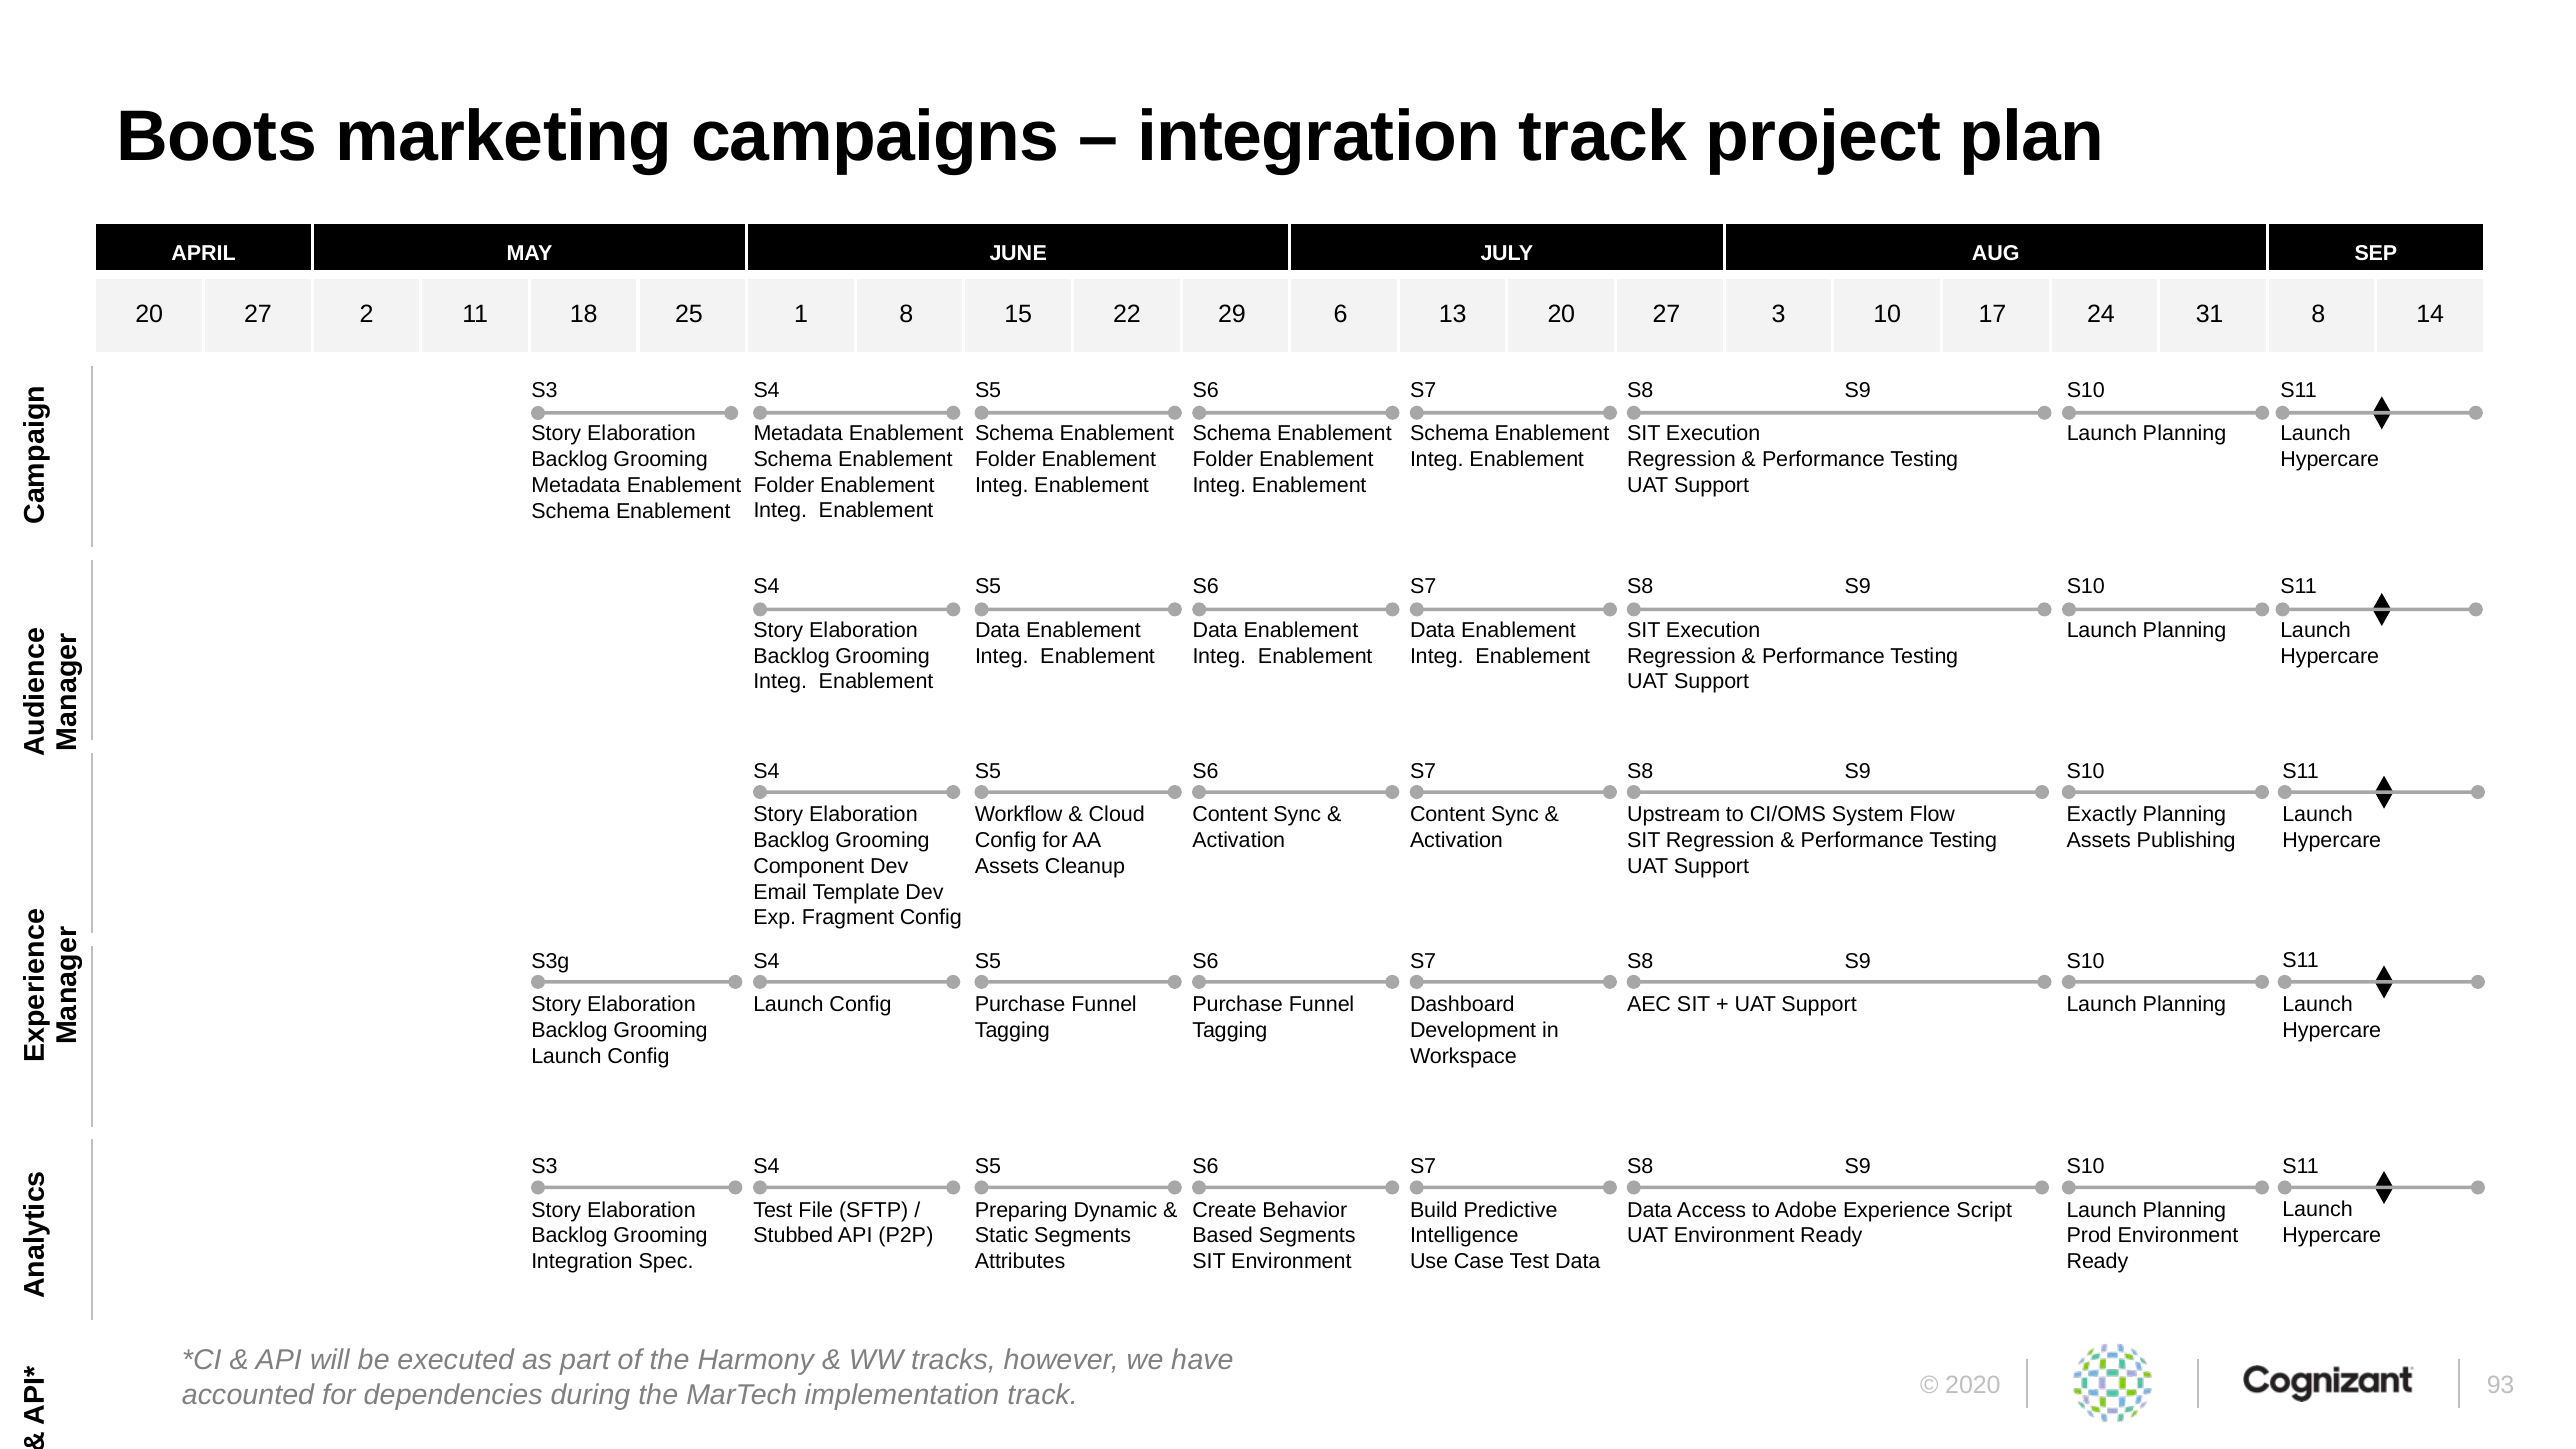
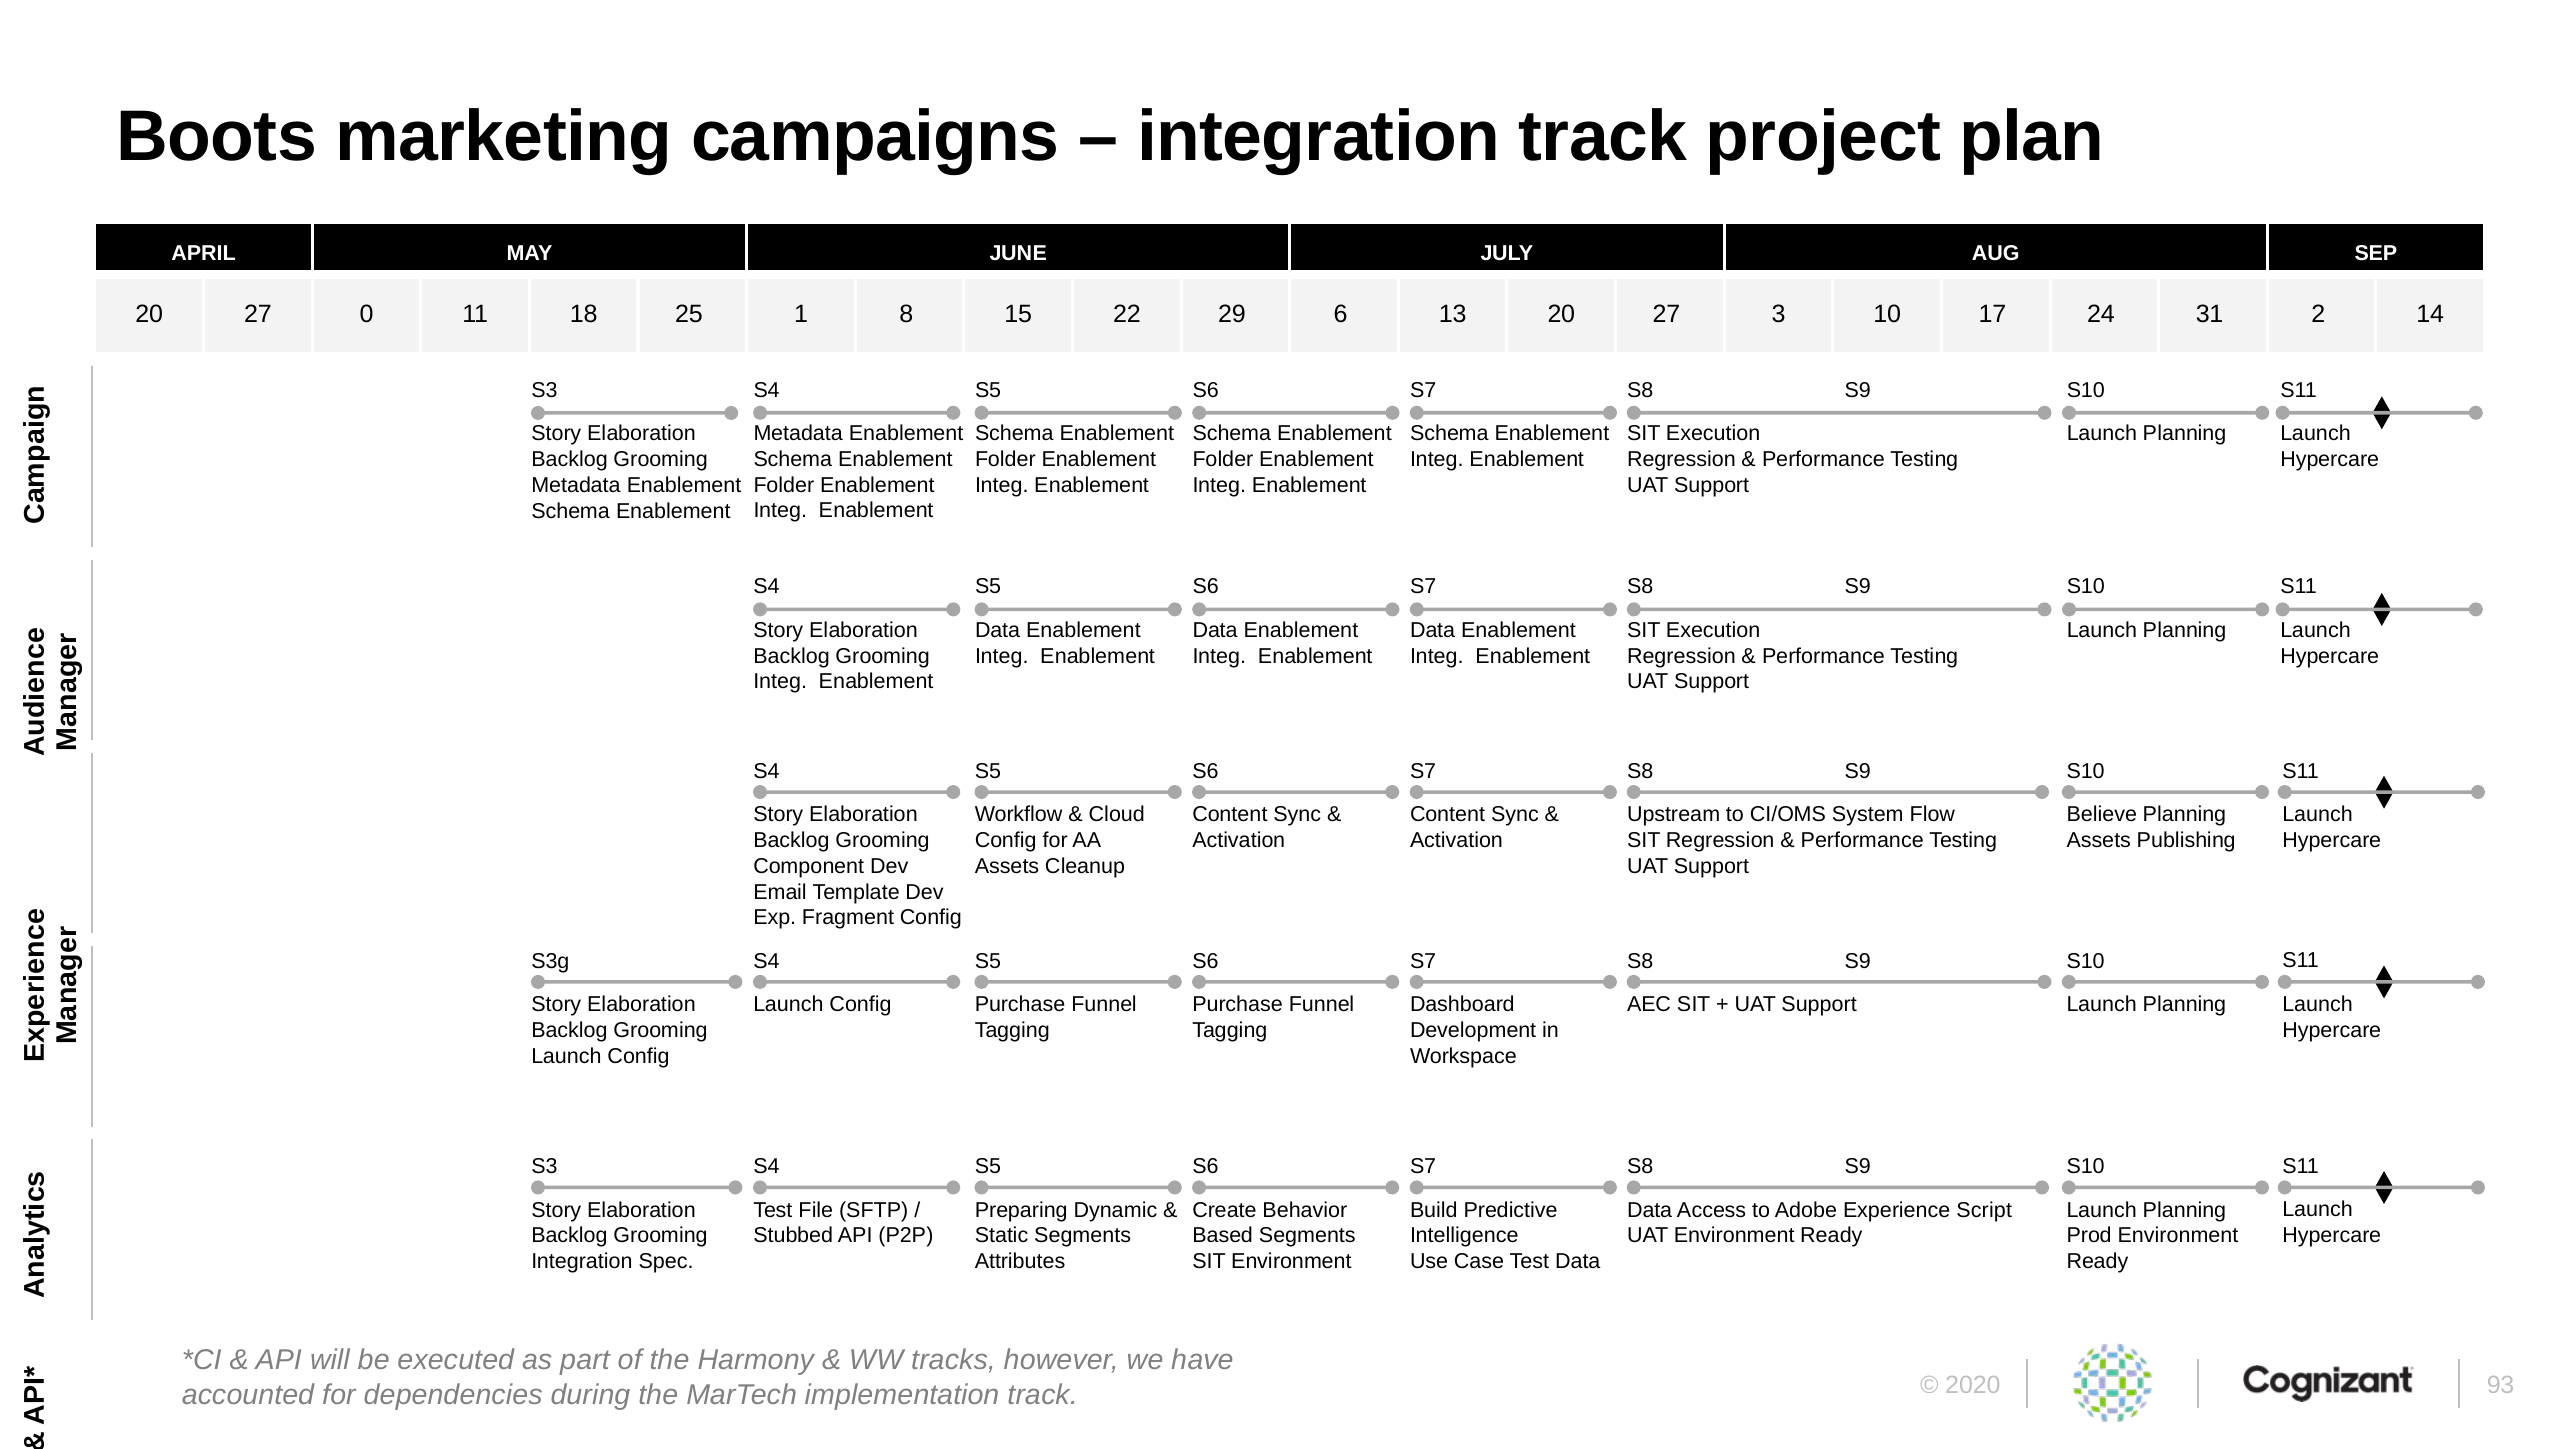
2: 2 -> 0
31 8: 8 -> 2
Exactly: Exactly -> Believe
